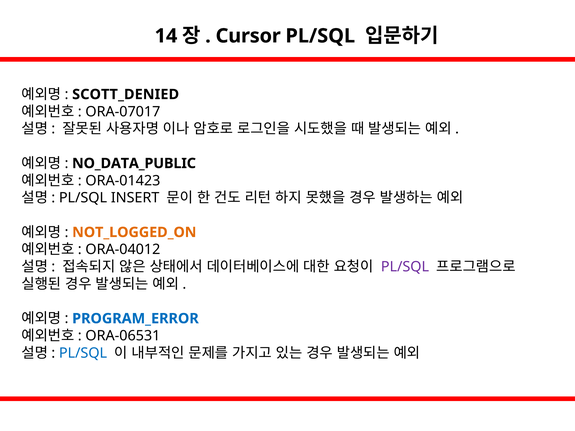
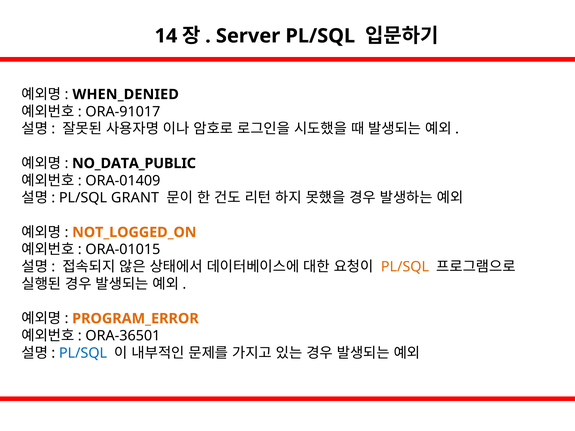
Cursor: Cursor -> Server
SCOTT_DENIED: SCOTT_DENIED -> WHEN_DENIED
ORA-07017: ORA-07017 -> ORA-91017
ORA-01423: ORA-01423 -> ORA-01409
INSERT: INSERT -> GRANT
ORA-04012: ORA-04012 -> ORA-01015
PL/SQL at (405, 267) colour: purple -> orange
PROGRAM_ERROR colour: blue -> orange
ORA-06531: ORA-06531 -> ORA-36501
